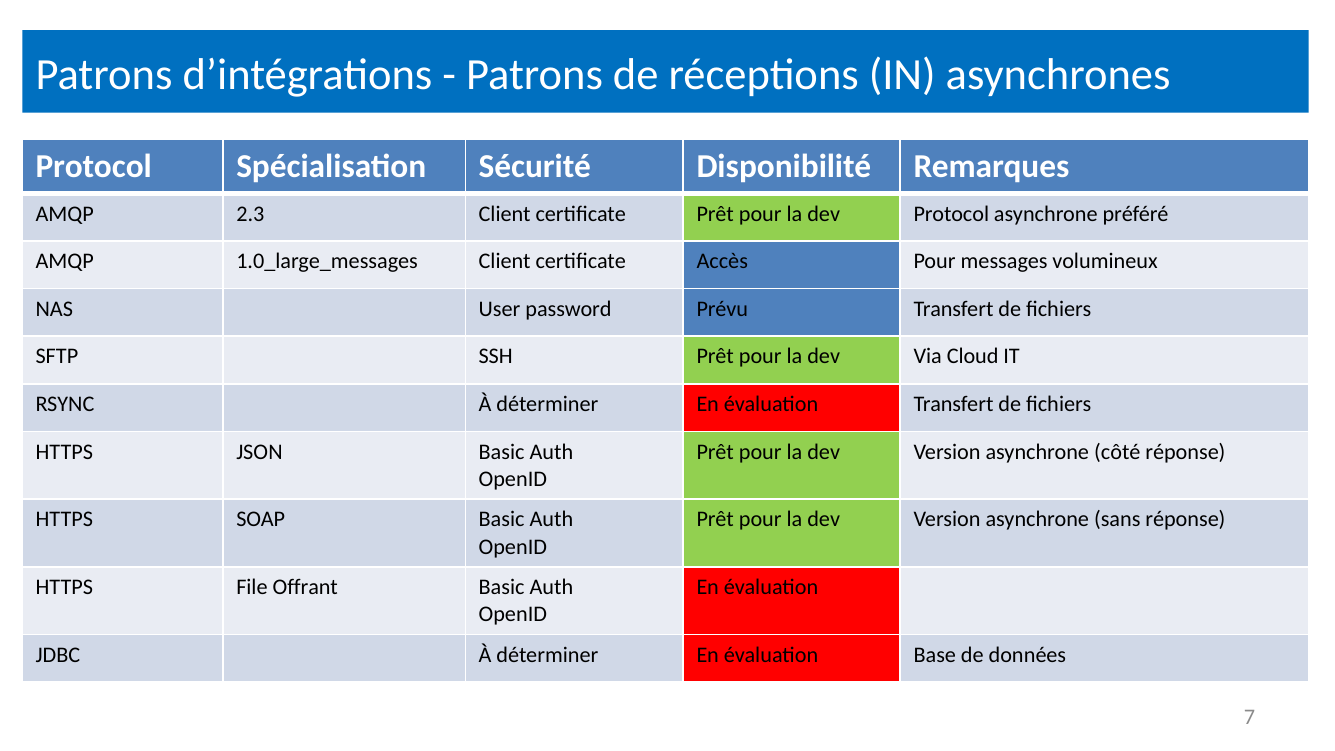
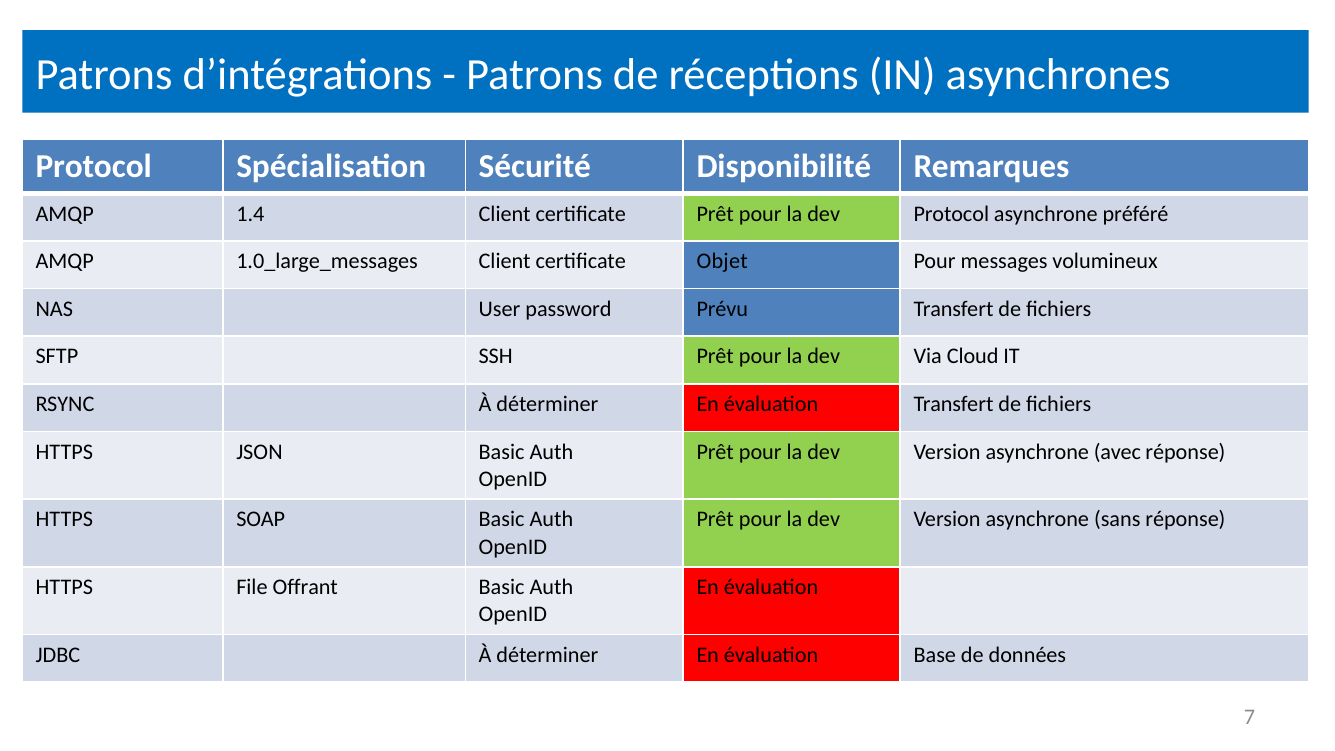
2.3: 2.3 -> 1.4
Accès: Accès -> Objet
côté: côté -> avec
